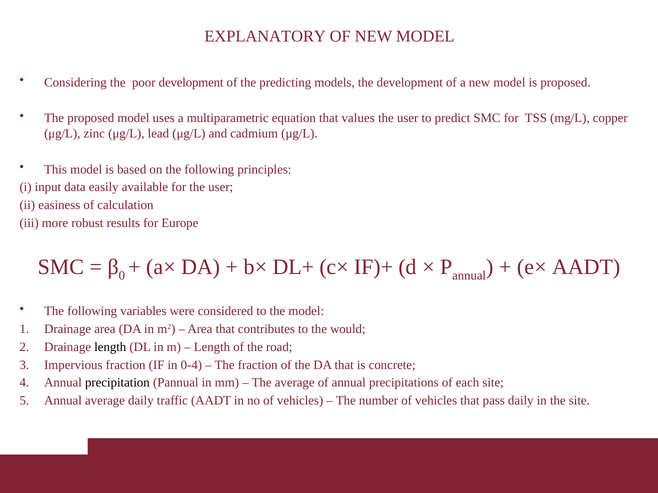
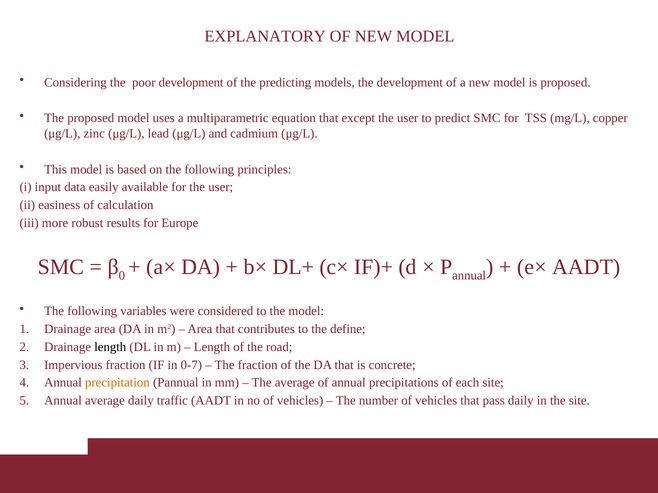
values: values -> except
would: would -> define
0-4: 0-4 -> 0-7
precipitation colour: black -> orange
